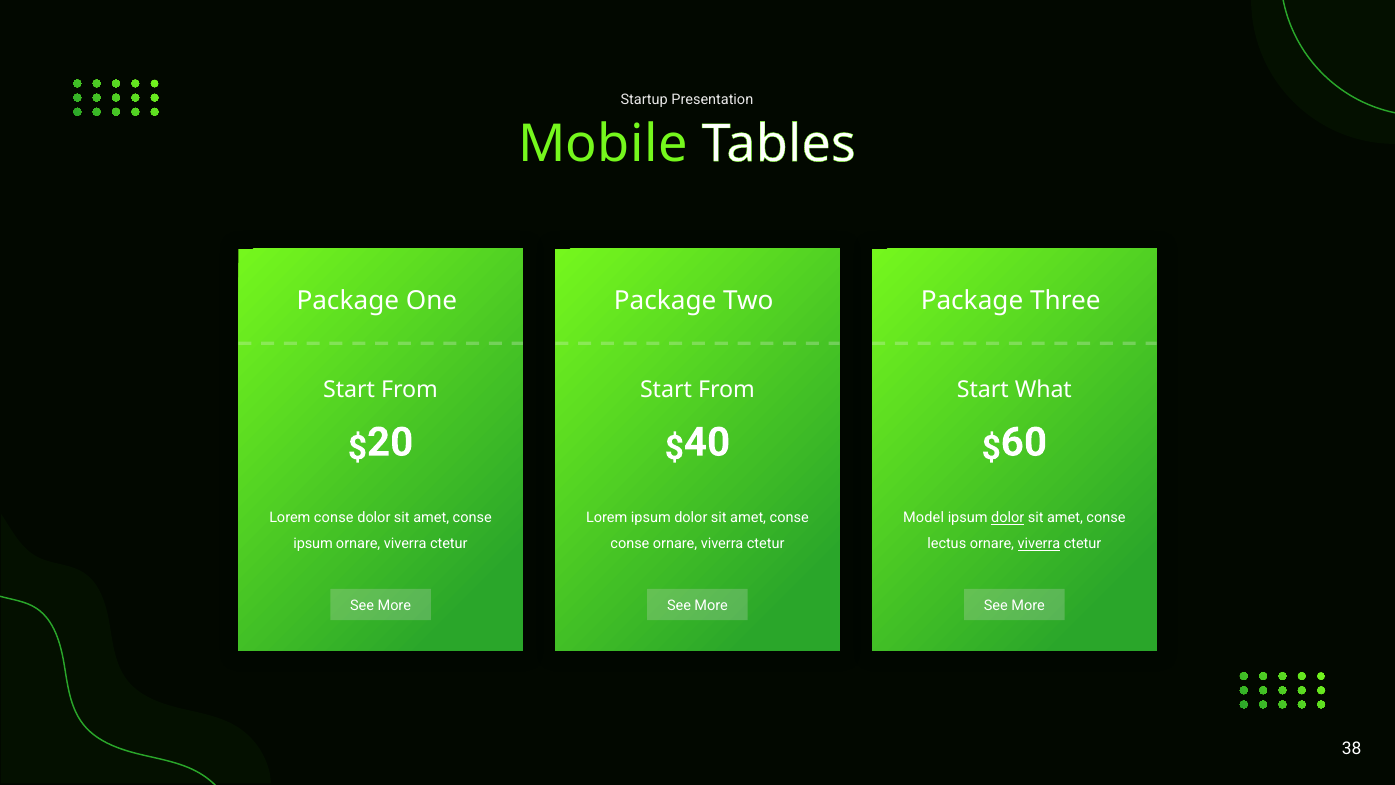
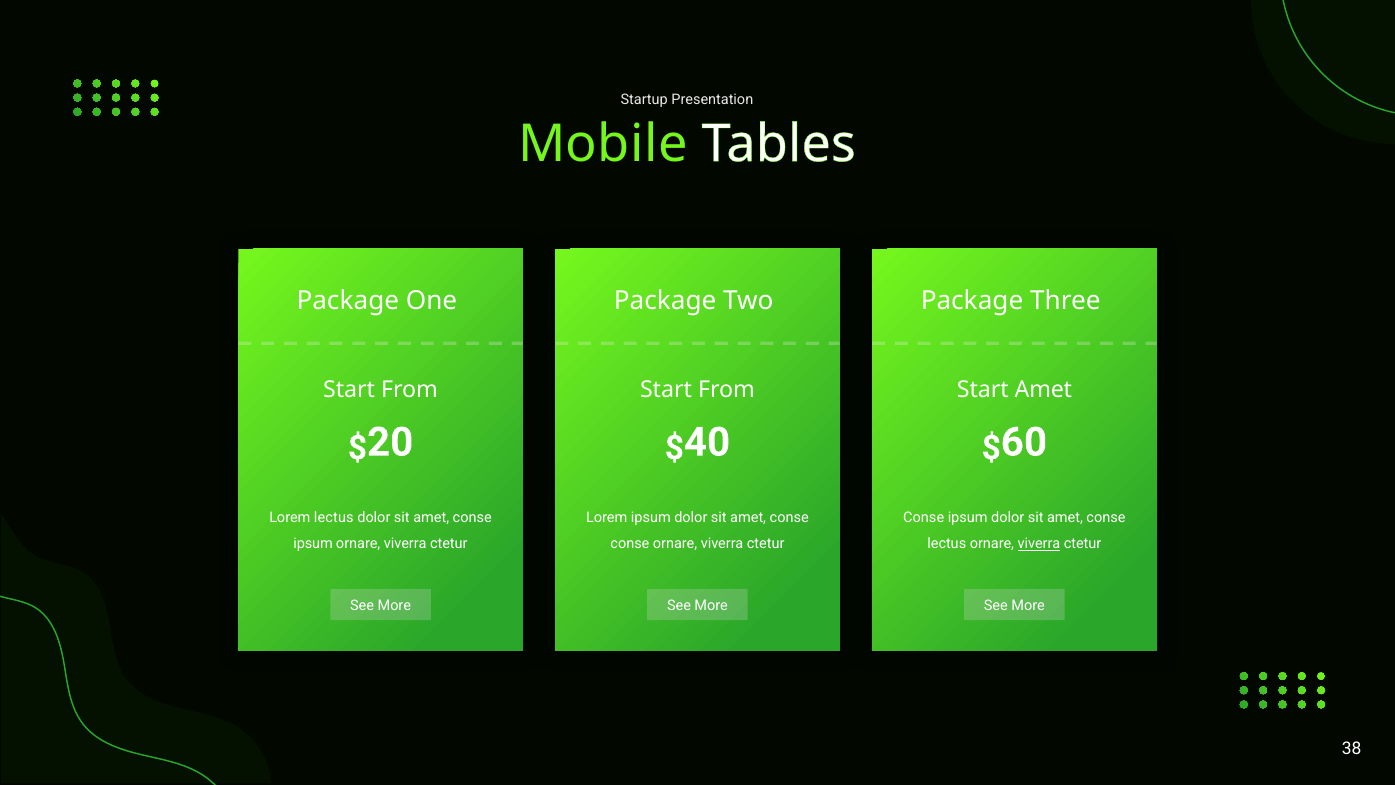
Start What: What -> Amet
Lorem conse: conse -> lectus
Model at (924, 518): Model -> Conse
dolor at (1008, 518) underline: present -> none
